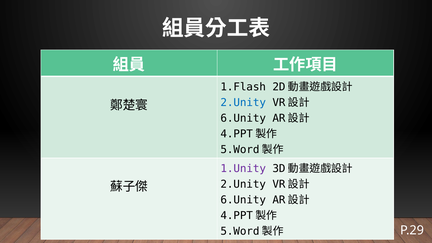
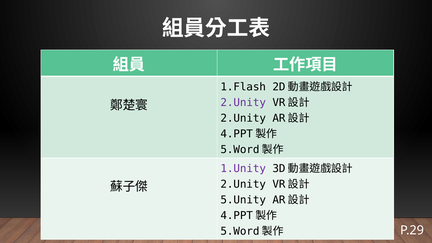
2.Unity at (243, 103) colour: blue -> purple
6.Unity at (243, 118): 6.Unity -> 2.Unity
6.Unity at (243, 200): 6.Unity -> 5.Unity
